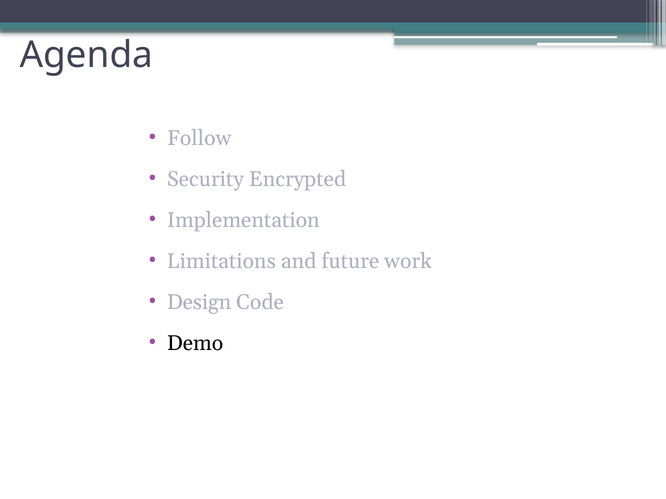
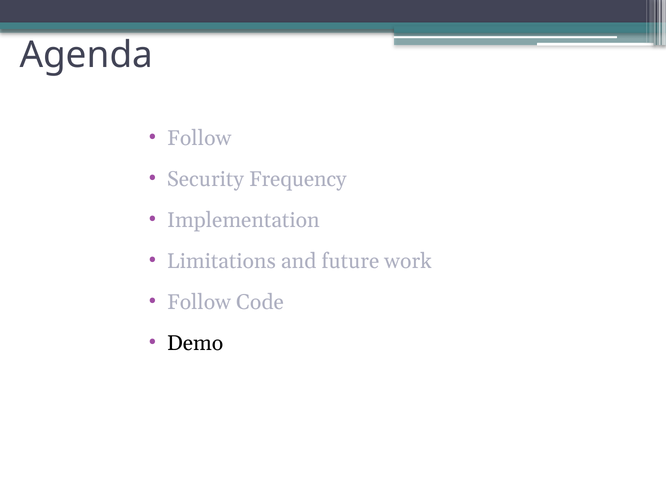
Encrypted: Encrypted -> Frequency
Design at (199, 303): Design -> Follow
